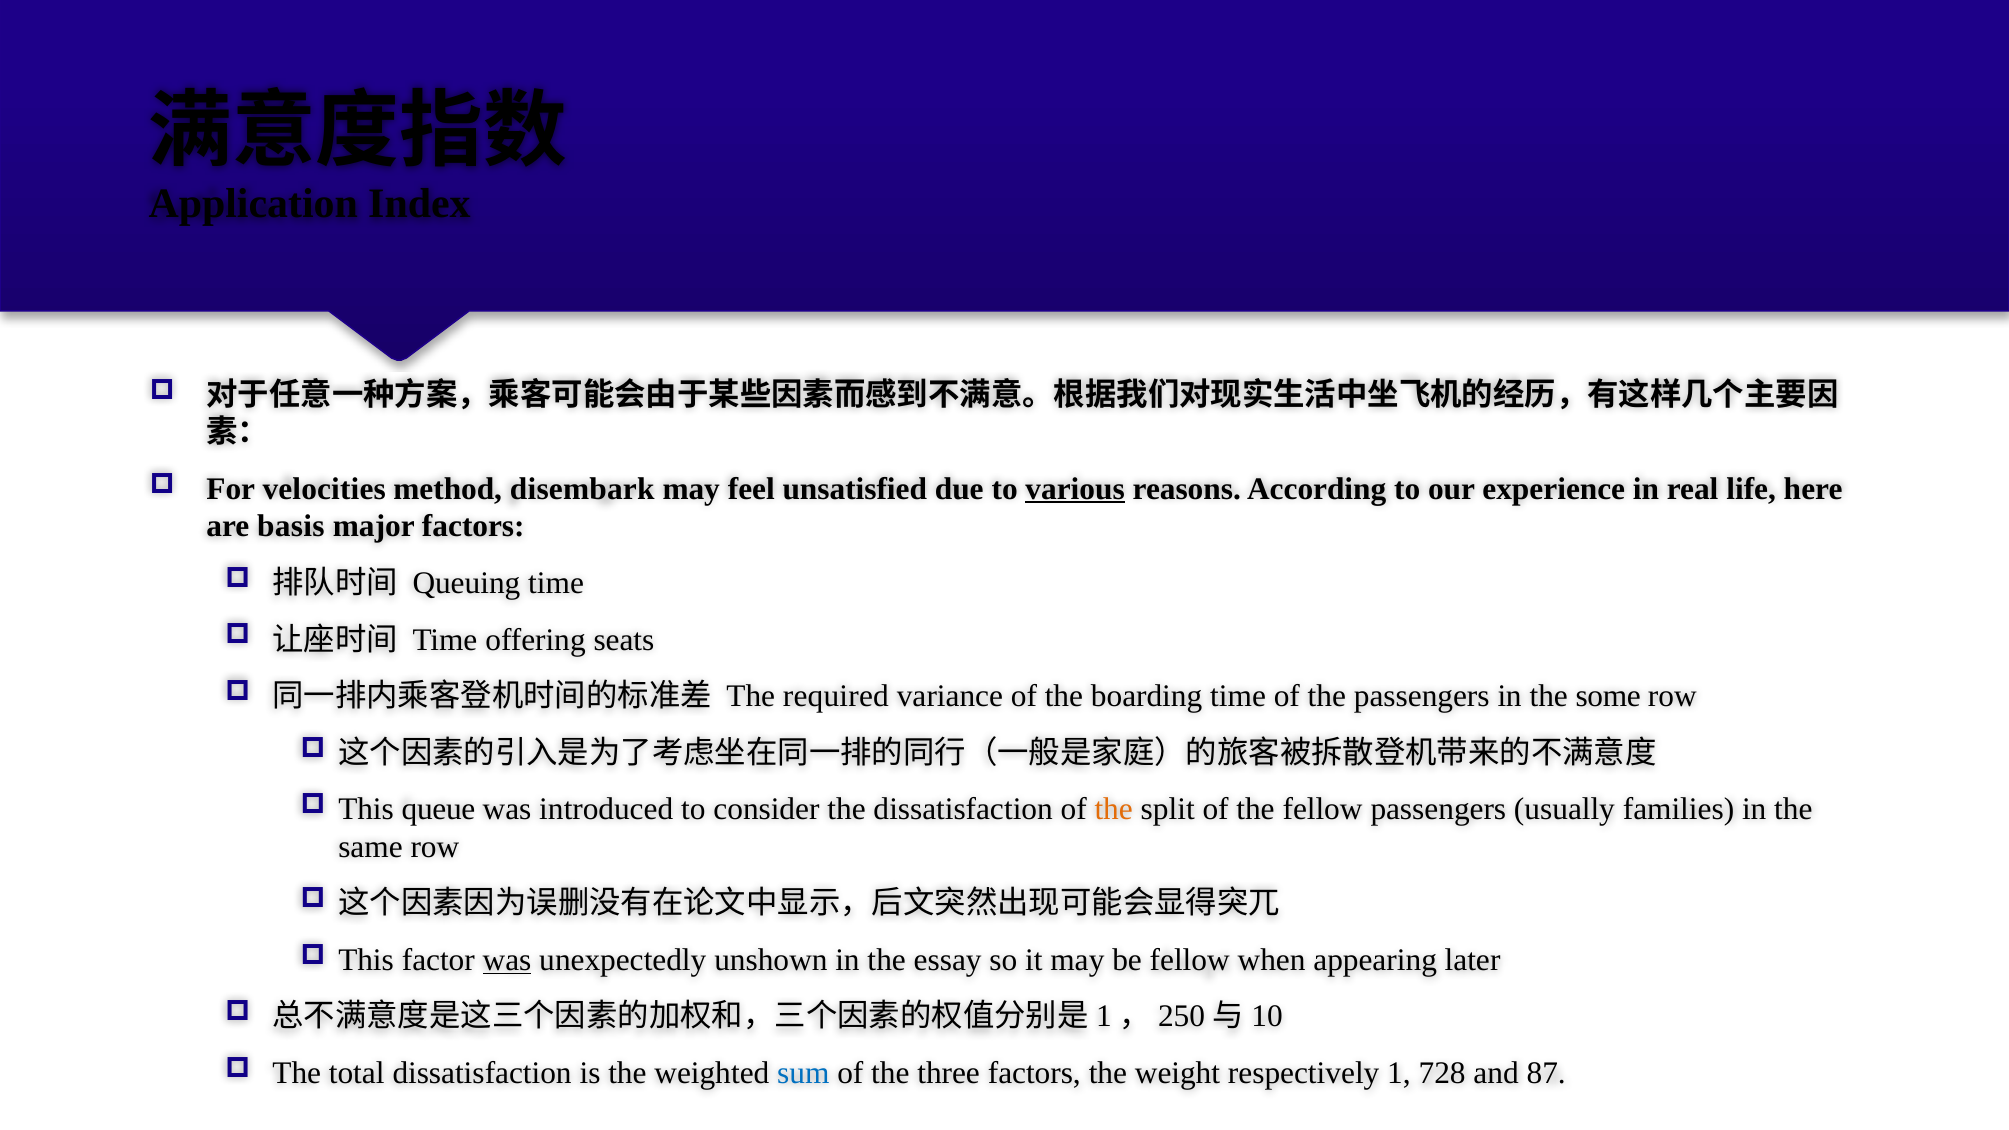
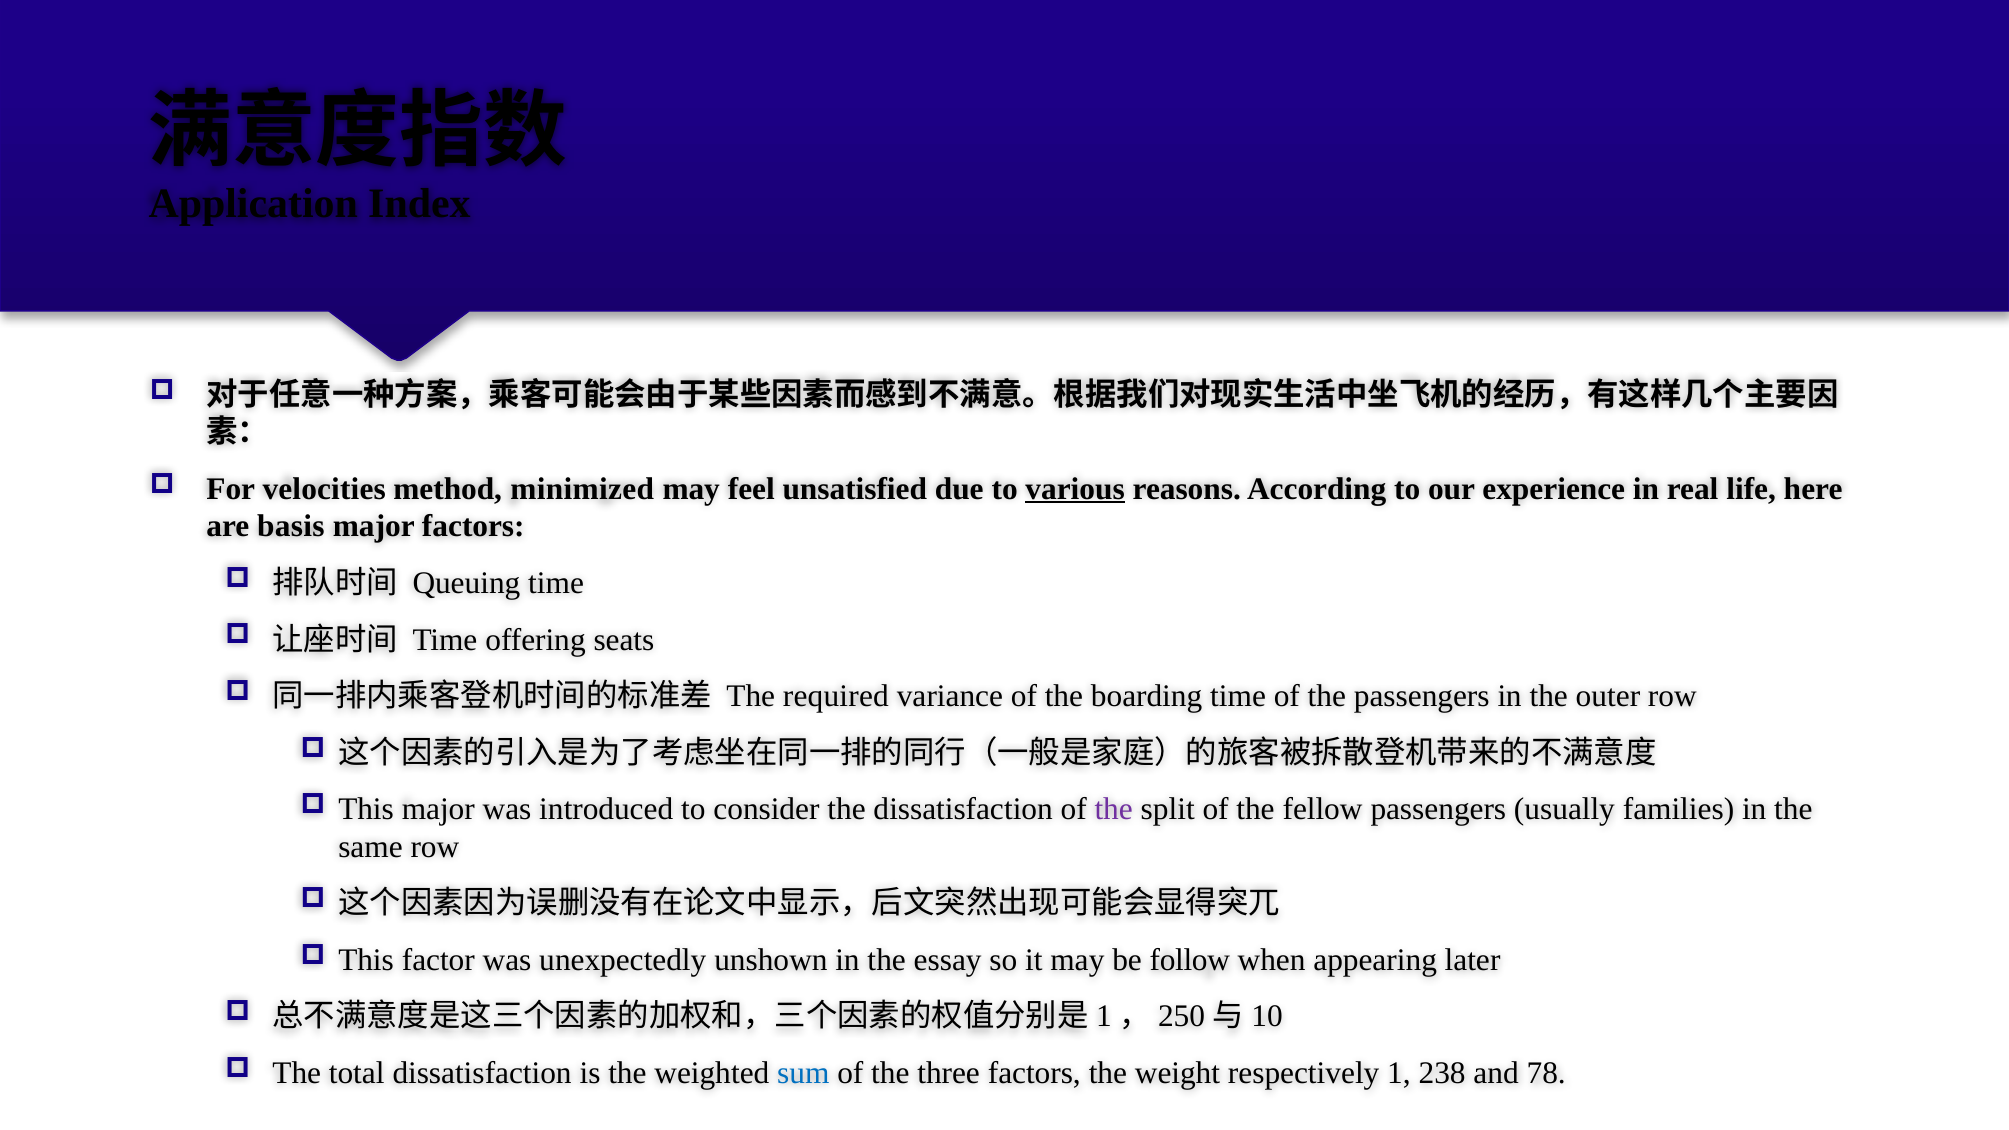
disembark: disembark -> minimized
some: some -> outer
This queue: queue -> major
the at (1114, 809) colour: orange -> purple
was at (507, 960) underline: present -> none
be fellow: fellow -> follow
728: 728 -> 238
87: 87 -> 78
